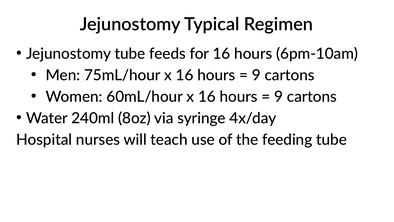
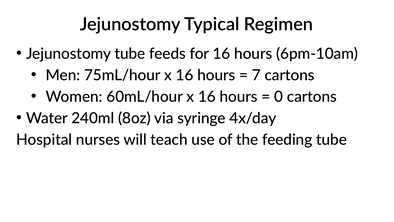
9 at (256, 75): 9 -> 7
9 at (279, 97): 9 -> 0
